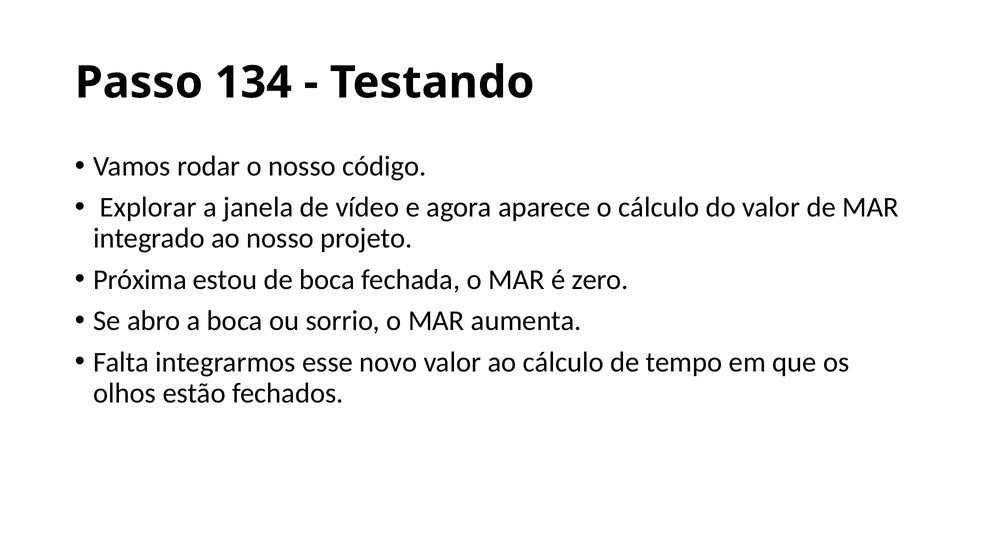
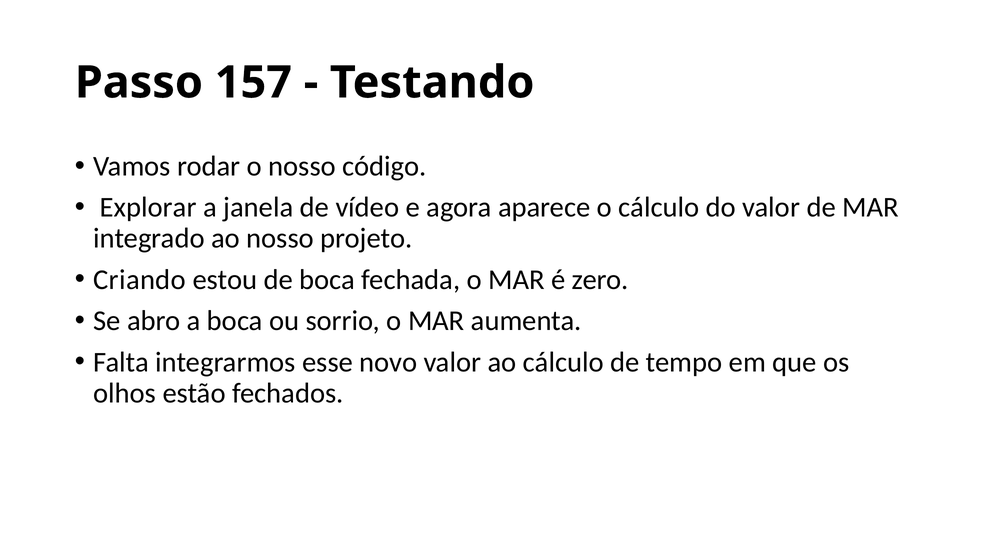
134: 134 -> 157
Próxima: Próxima -> Criando
